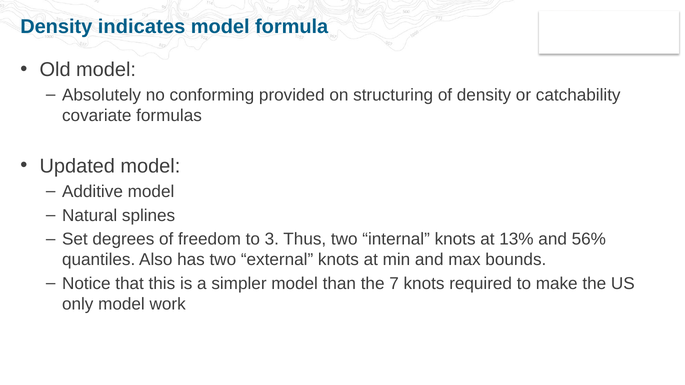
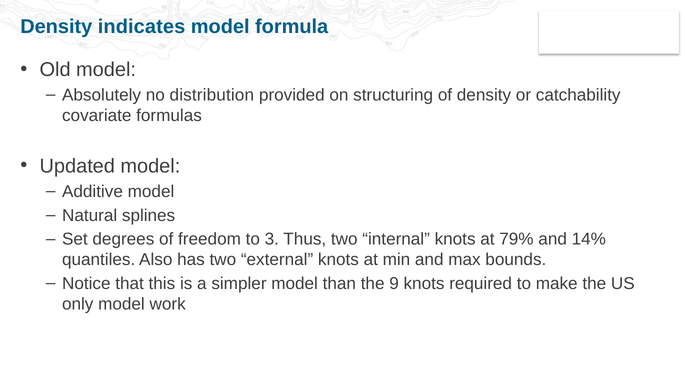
conforming: conforming -> distribution
13%: 13% -> 79%
56%: 56% -> 14%
7: 7 -> 9
